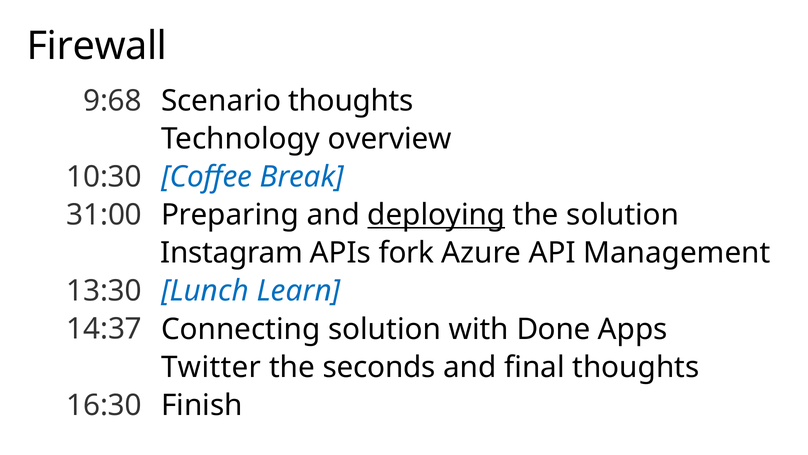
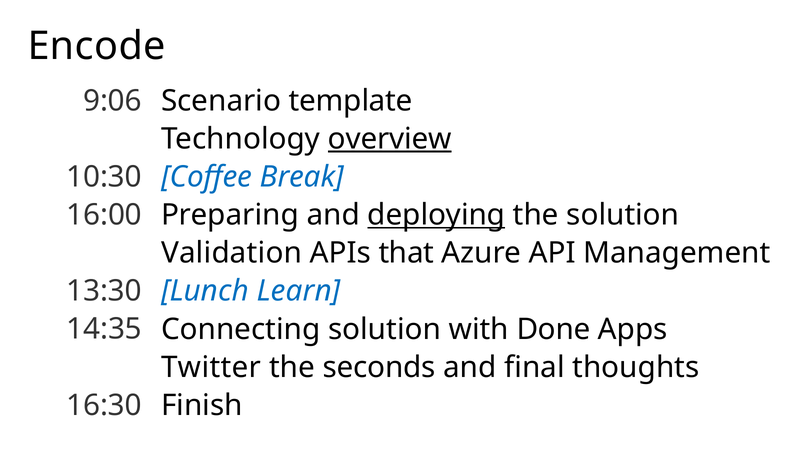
Firewall: Firewall -> Encode
9:68: 9:68 -> 9:06
Scenario thoughts: thoughts -> template
overview underline: none -> present
31:00: 31:00 -> 16:00
Instagram: Instagram -> Validation
fork: fork -> that
14:37: 14:37 -> 14:35
